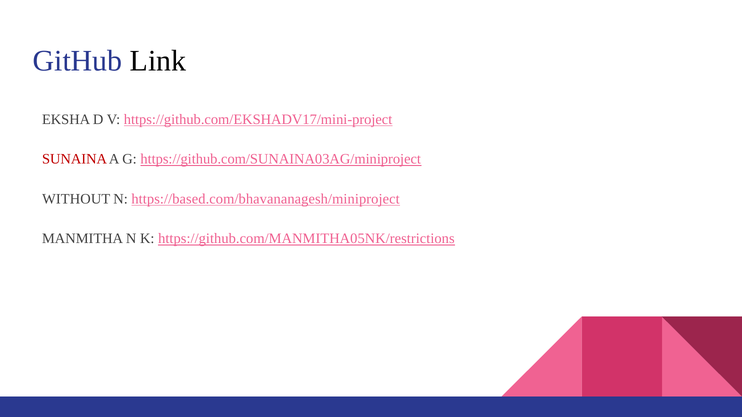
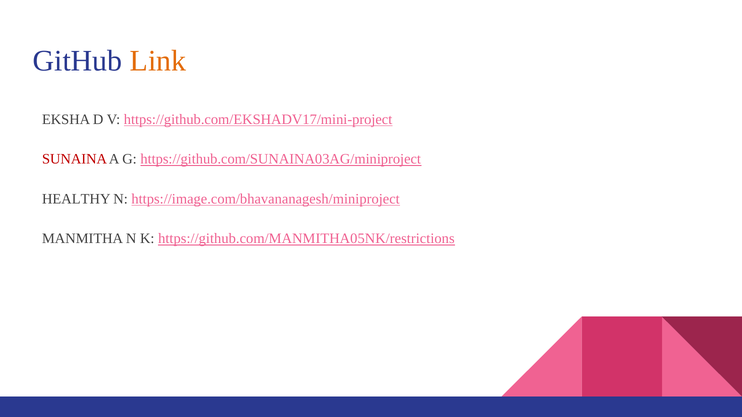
Link colour: black -> orange
WITHOUT: WITHOUT -> HEALTHY
https://based.com/bhavananagesh/miniproject: https://based.com/bhavananagesh/miniproject -> https://image.com/bhavananagesh/miniproject
